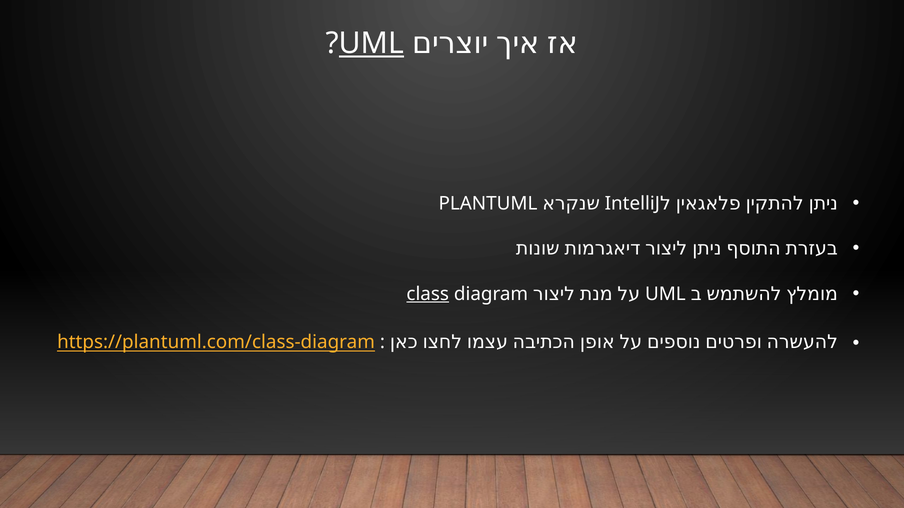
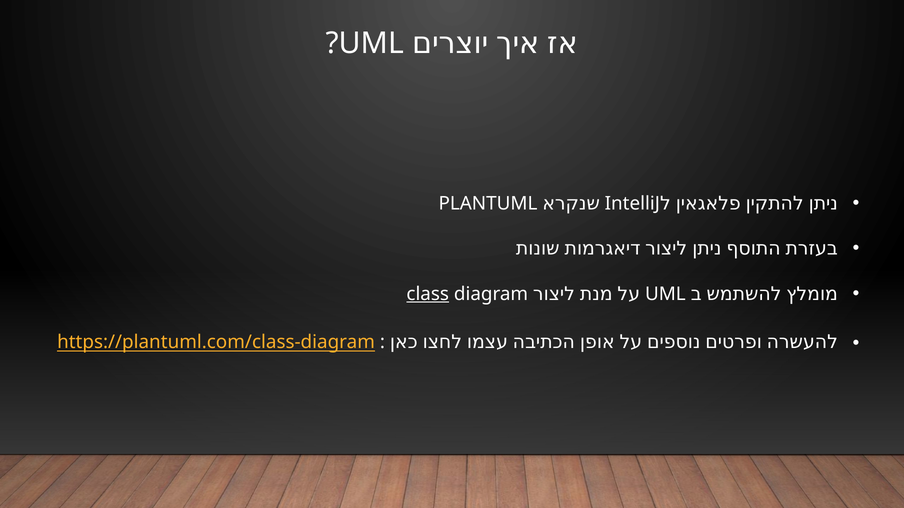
UML at (372, 43) underline: present -> none
